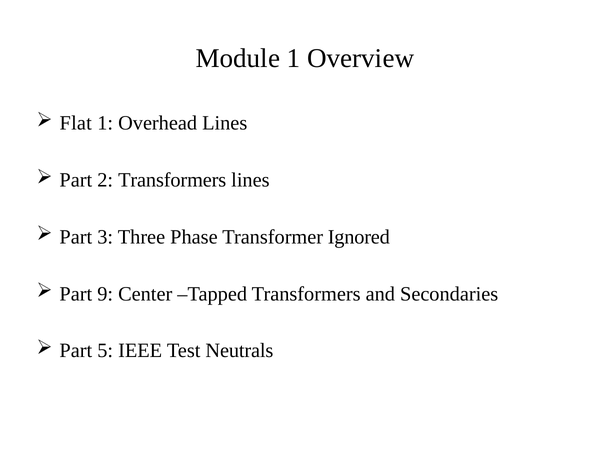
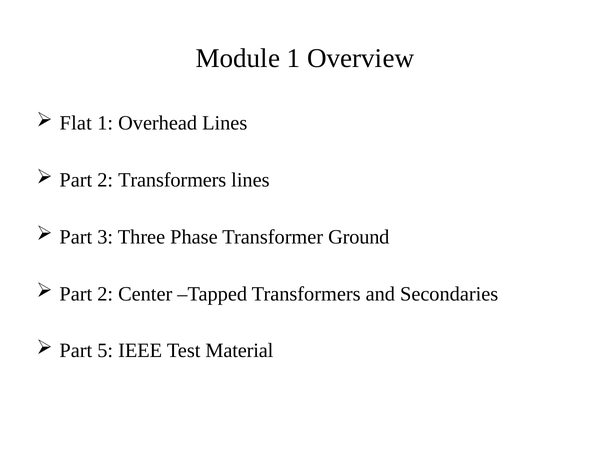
Ignored: Ignored -> Ground
9 at (105, 294): 9 -> 2
Neutrals: Neutrals -> Material
